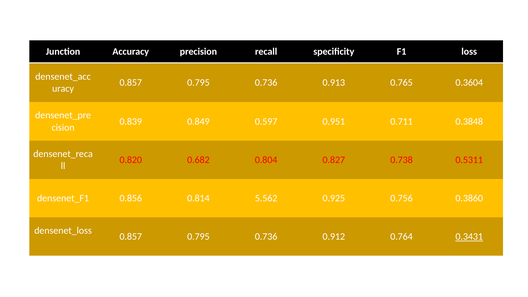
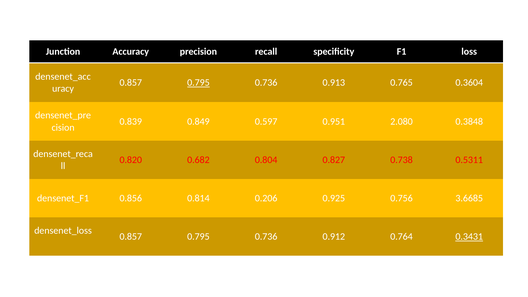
0.795 at (198, 83) underline: none -> present
0.711: 0.711 -> 2.080
5.562: 5.562 -> 0.206
0.3860: 0.3860 -> 3.6685
